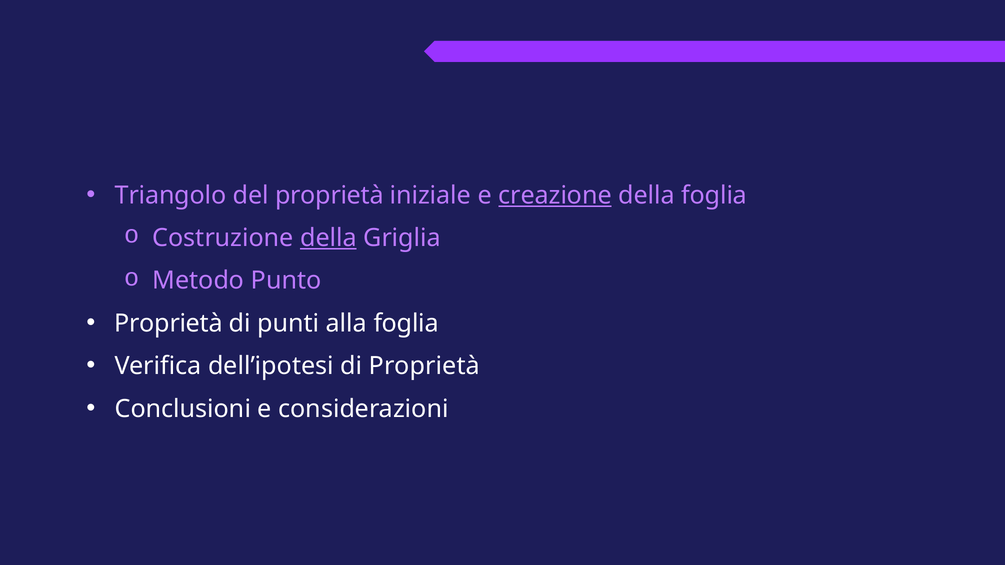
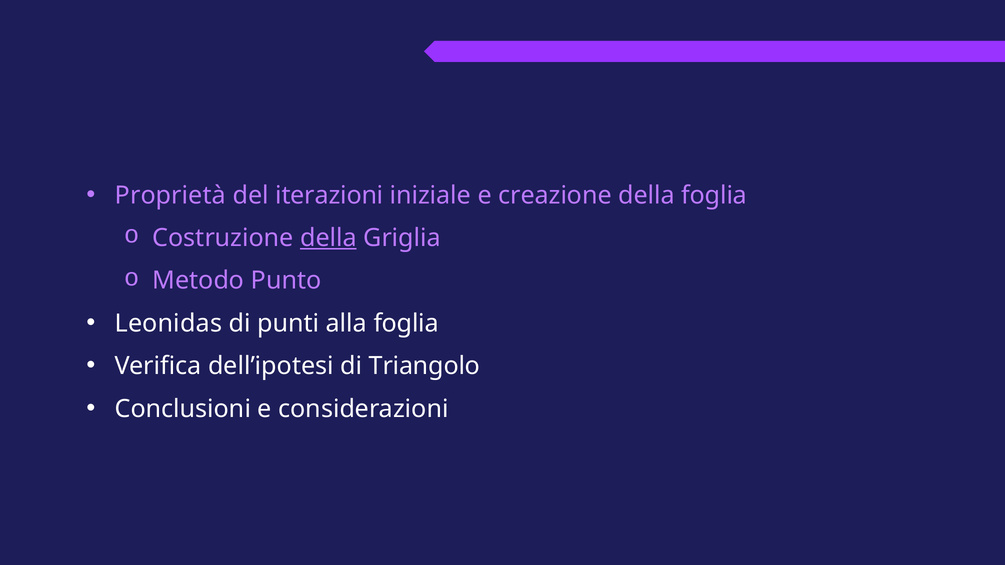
Triangolo: Triangolo -> Proprietà
del proprietà: proprietà -> iterazioni
creazione underline: present -> none
Proprietà at (169, 324): Proprietà -> Leonidas
di Proprietà: Proprietà -> Triangolo
